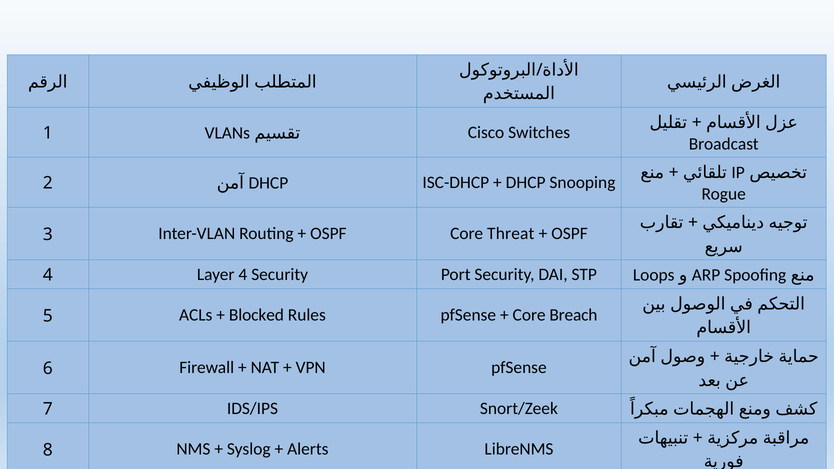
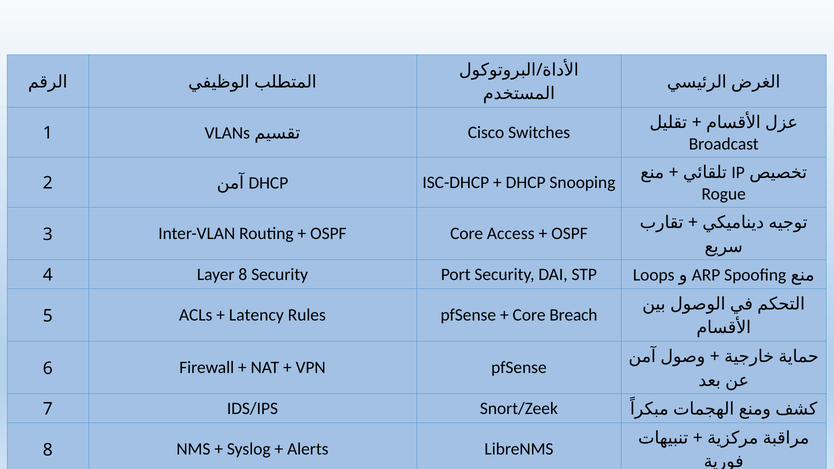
Threat: Threat -> Access
Layer 4: 4 -> 8
Blocked: Blocked -> Latency
